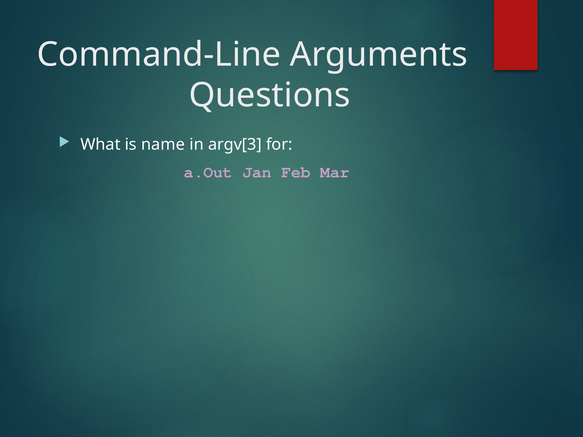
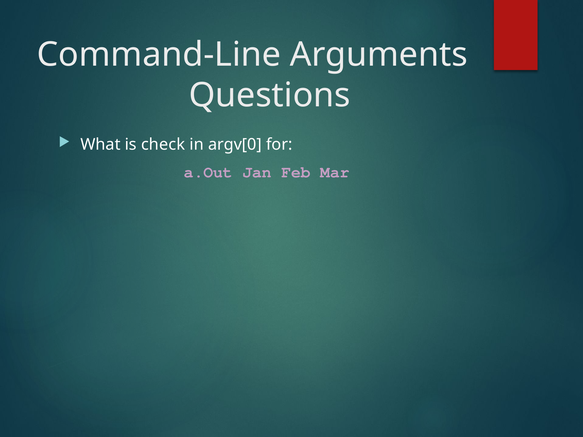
name: name -> check
argv[3: argv[3 -> argv[0
